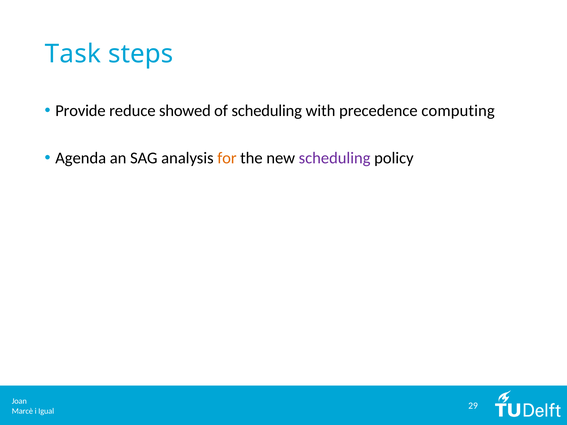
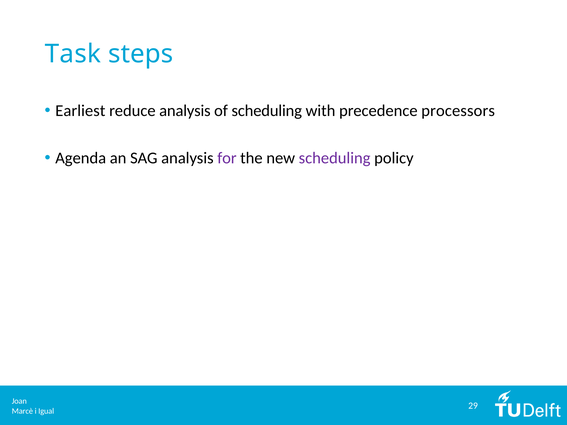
Provide: Provide -> Earliest
reduce showed: showed -> analysis
computing: computing -> processors
for colour: orange -> purple
